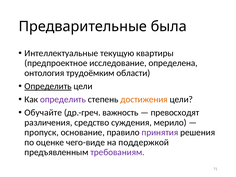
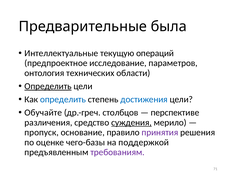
квартиры: квартиры -> операций
определена: определена -> параметров
трудоёмким: трудоёмким -> технических
определить at (63, 99) colour: purple -> blue
достижения colour: orange -> blue
важность: важность -> столбцов
превосходят: превосходят -> перспективе
суждения underline: none -> present
чего-виде: чего-виде -> чего-базы
